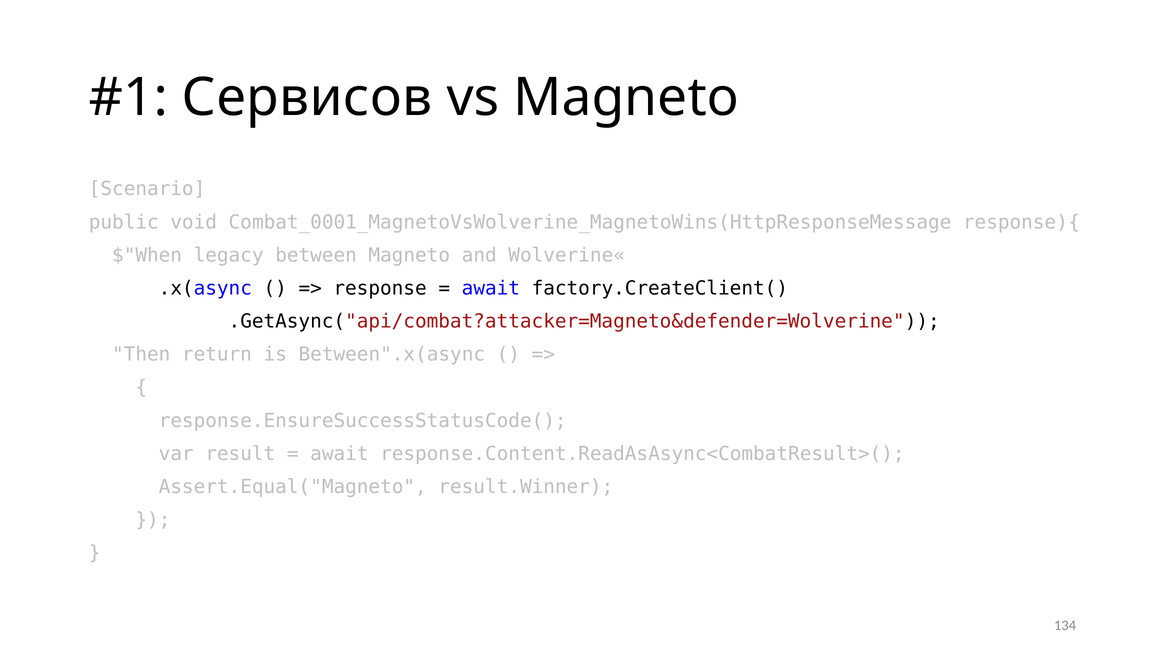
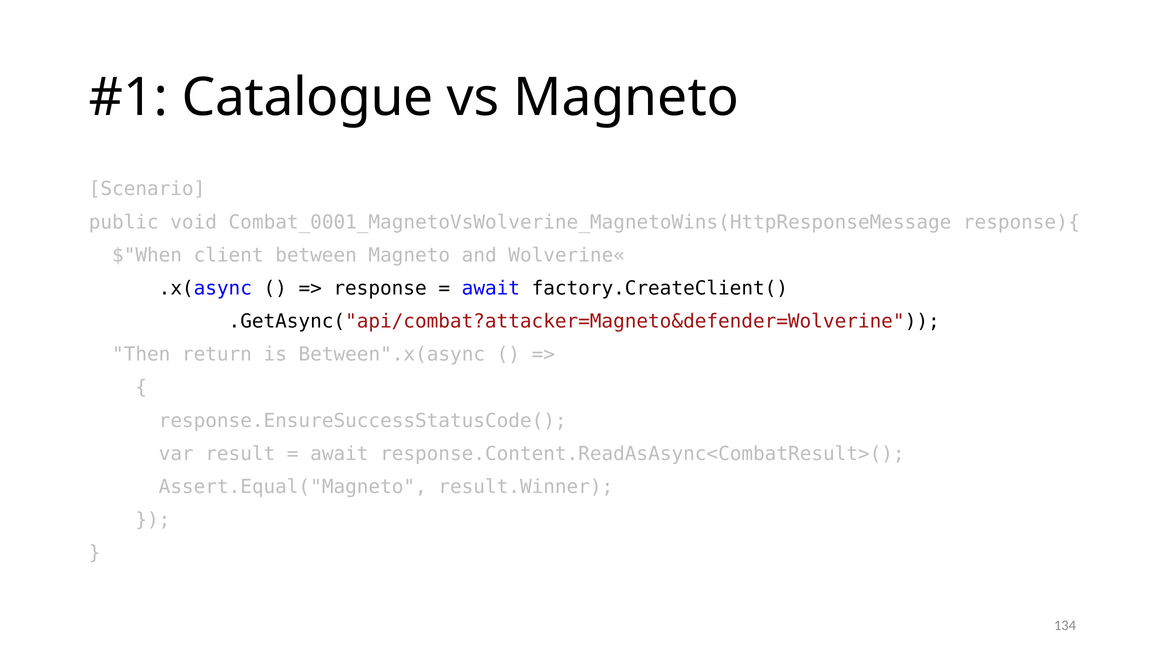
Сервисов: Сервисов -> Catalogue
legacy: legacy -> client
